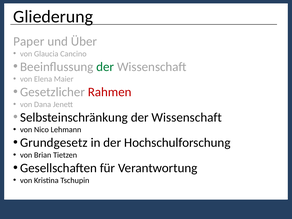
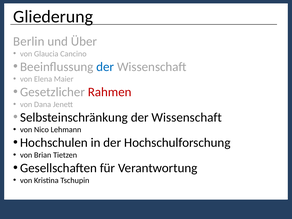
Paper: Paper -> Berlin
der at (105, 67) colour: green -> blue
Grundgesetz: Grundgesetz -> Hochschulen
